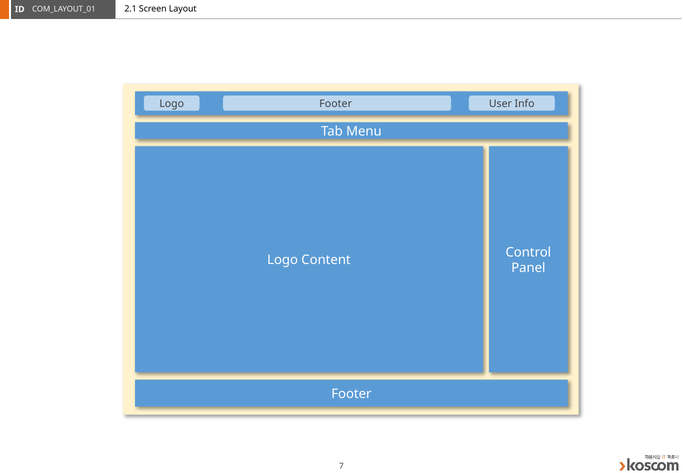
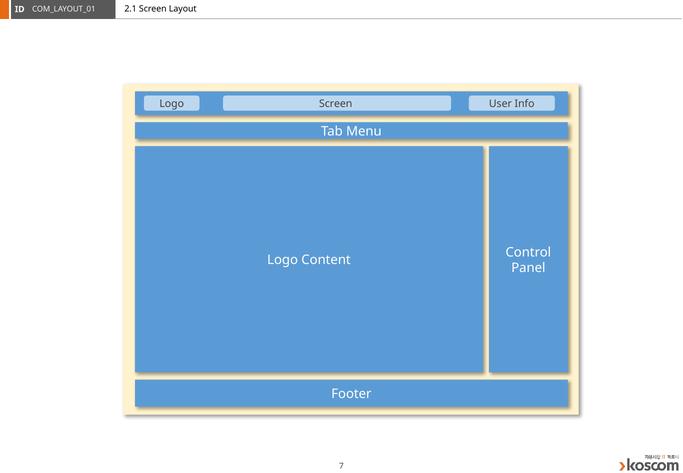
Logo Footer: Footer -> Screen
